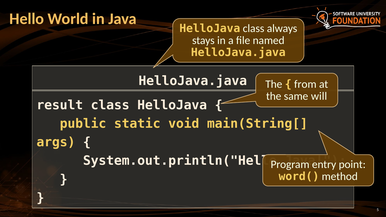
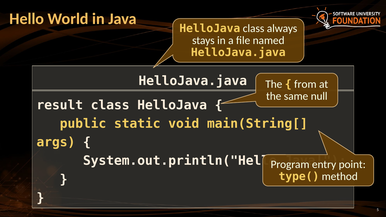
will: will -> null
word(: word( -> type(
